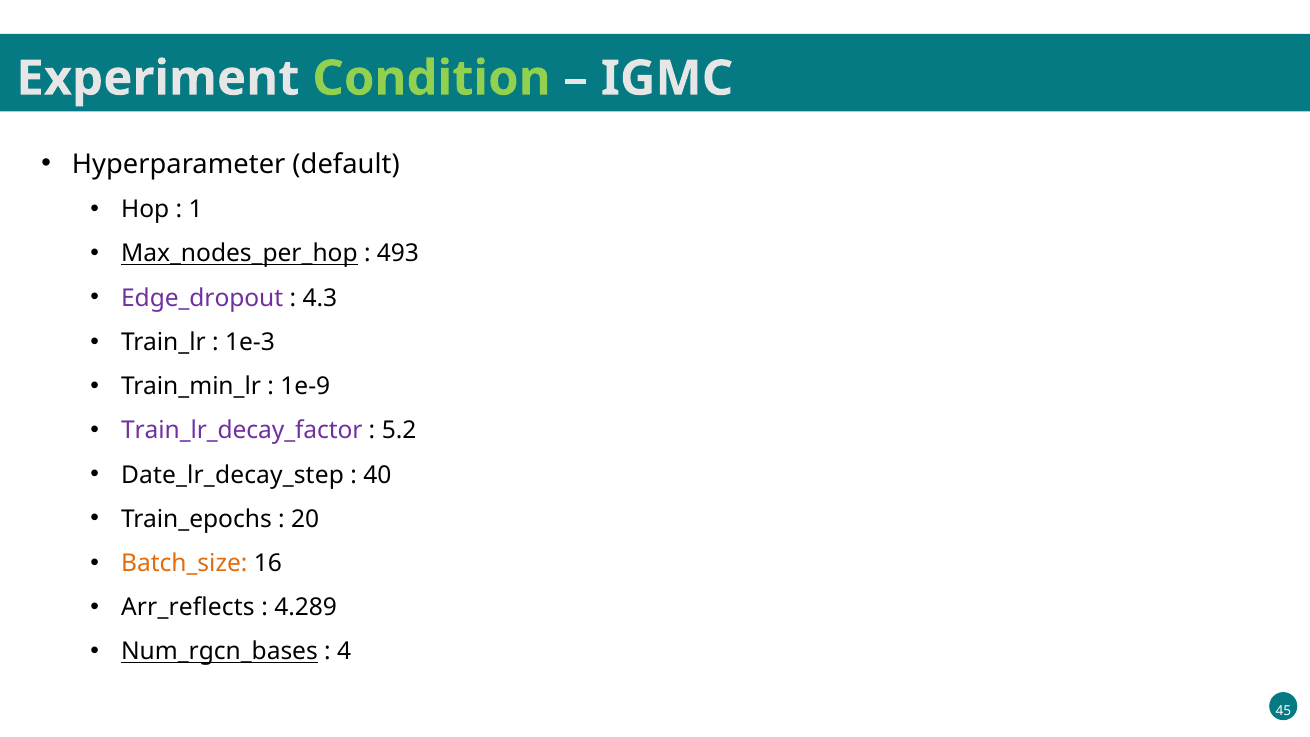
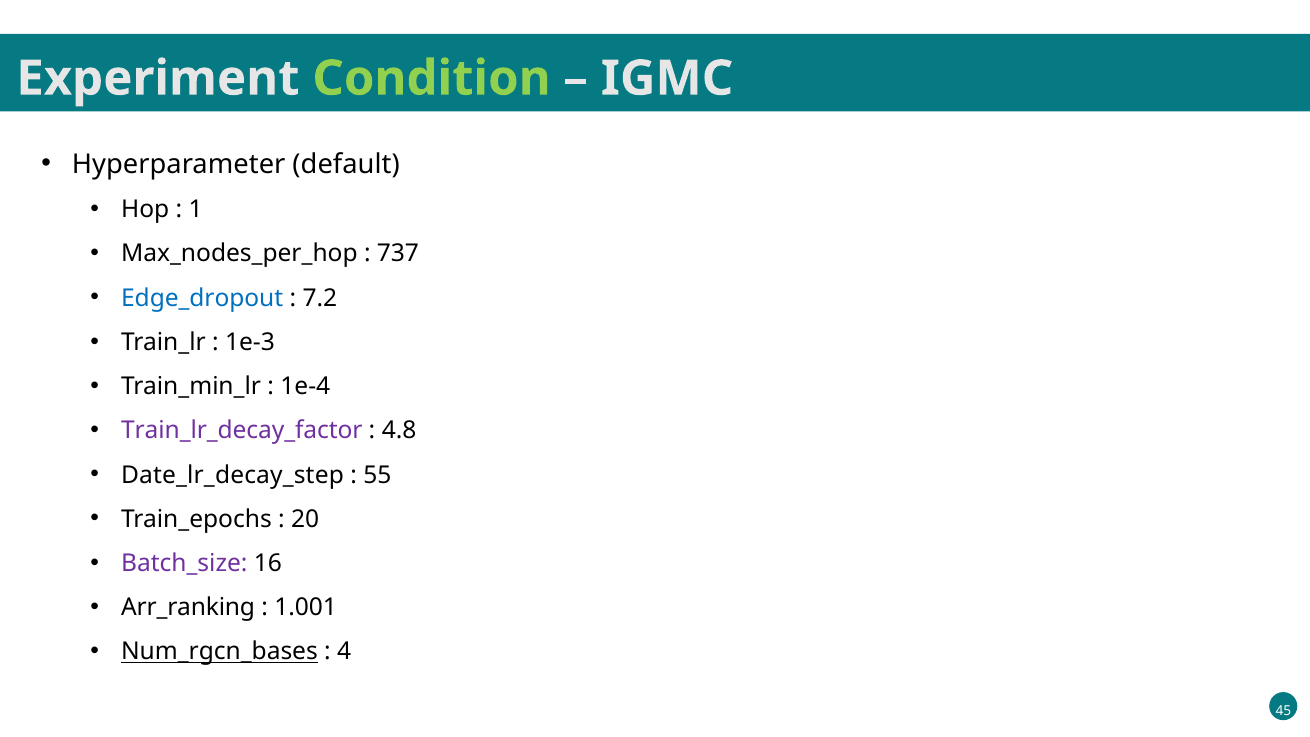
Max_nodes_per_hop underline: present -> none
493: 493 -> 737
Edge_dropout colour: purple -> blue
4.3: 4.3 -> 7.2
1e-9: 1e-9 -> 1e-4
5.2: 5.2 -> 4.8
40: 40 -> 55
Batch_size colour: orange -> purple
Arr_reflects: Arr_reflects -> Arr_ranking
4.289: 4.289 -> 1.001
